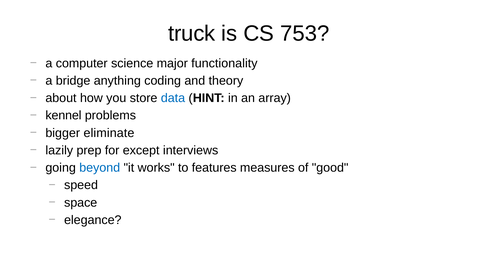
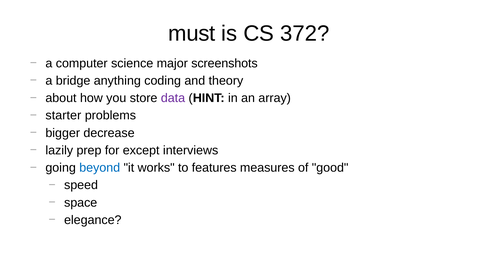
truck: truck -> must
753: 753 -> 372
functionality: functionality -> screenshots
data colour: blue -> purple
kennel: kennel -> starter
eliminate: eliminate -> decrease
